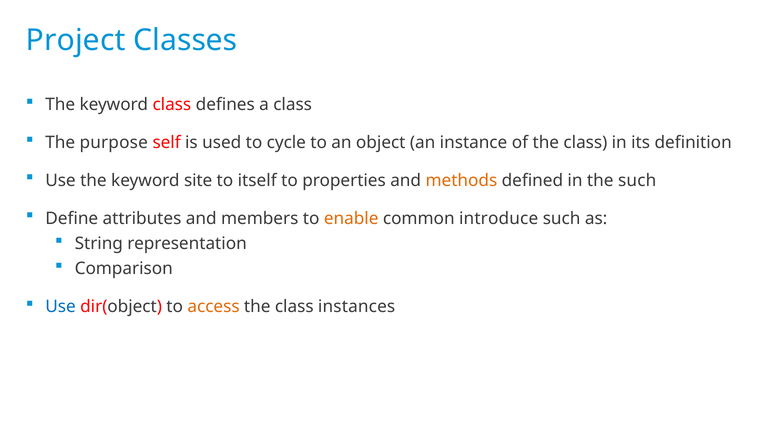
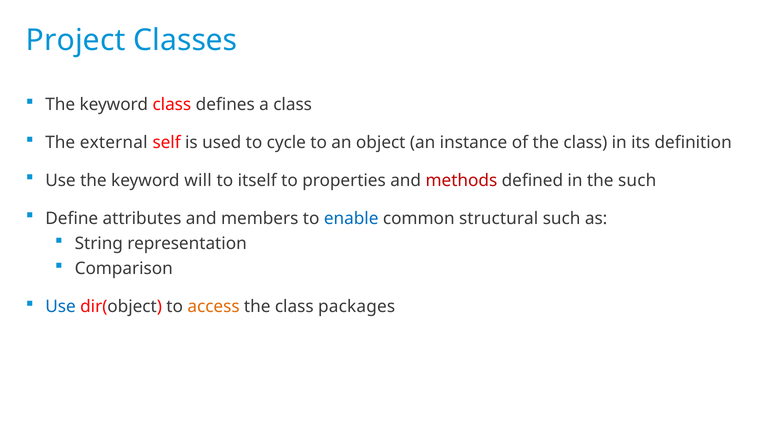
purpose: purpose -> external
site: site -> will
methods colour: orange -> red
enable colour: orange -> blue
introduce: introduce -> structural
instances: instances -> packages
